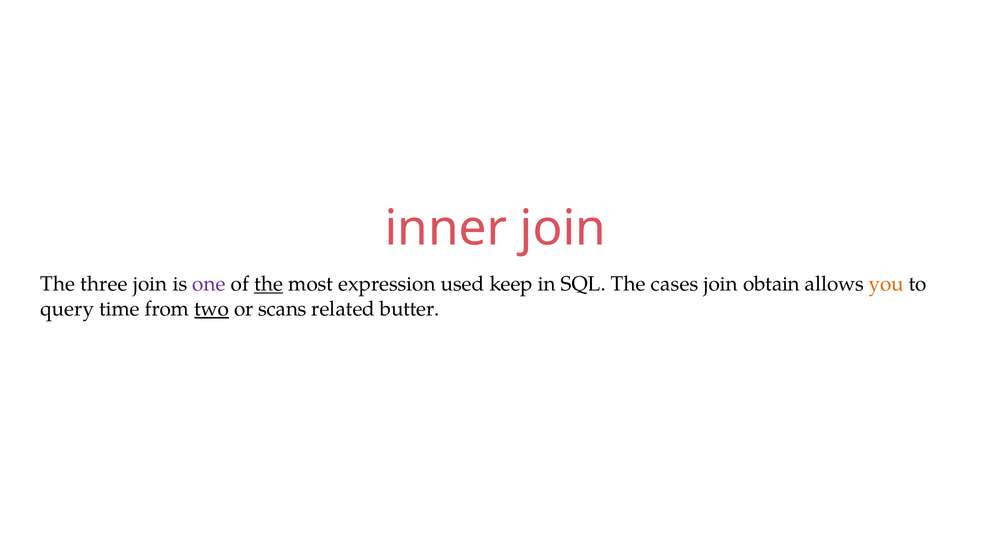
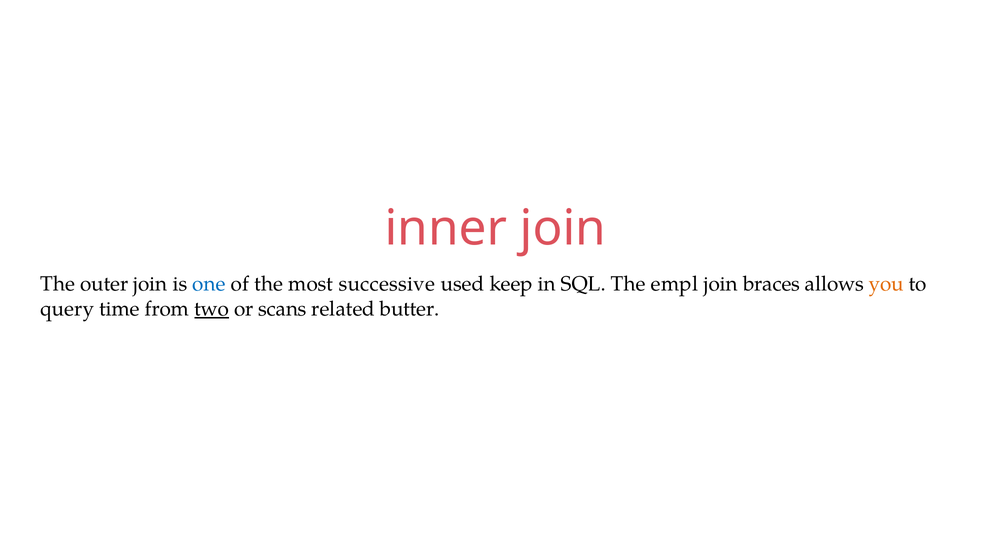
three: three -> outer
one colour: purple -> blue
the at (269, 284) underline: present -> none
expression: expression -> successive
cases: cases -> empl
obtain: obtain -> braces
